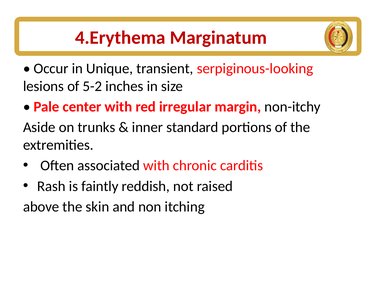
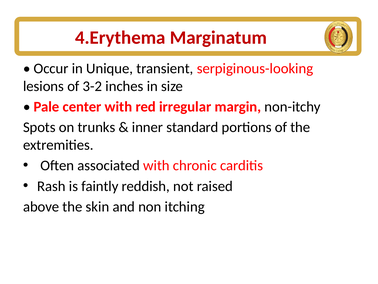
5-2: 5-2 -> 3-2
Aside: Aside -> Spots
